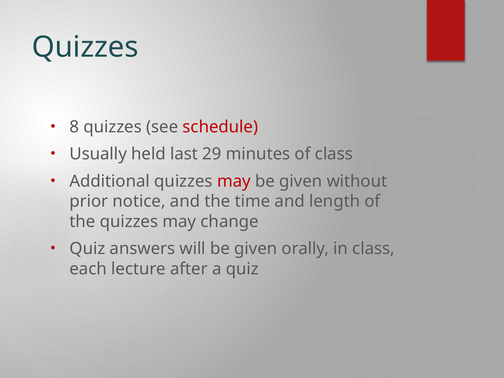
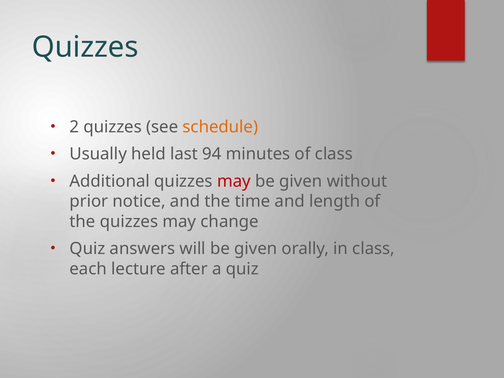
8: 8 -> 2
schedule colour: red -> orange
29: 29 -> 94
